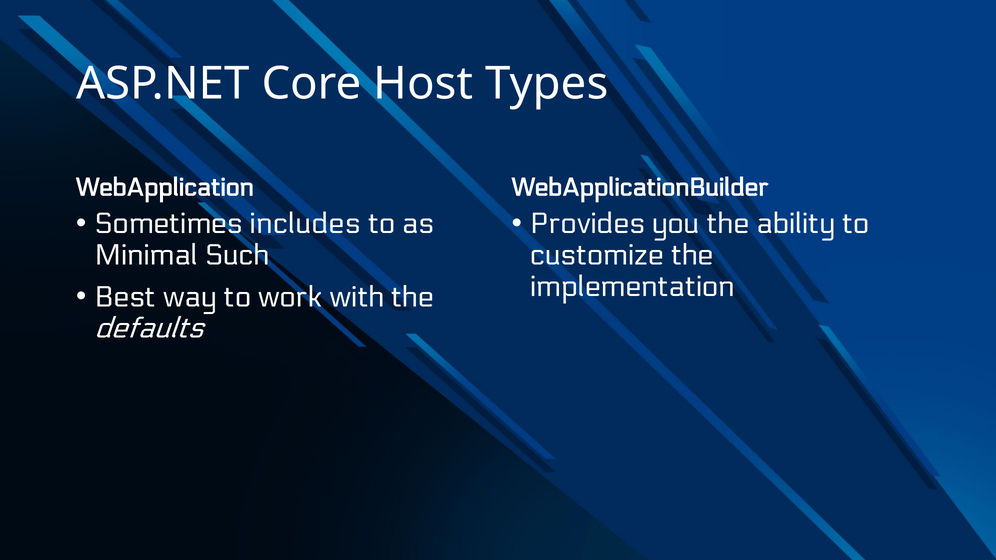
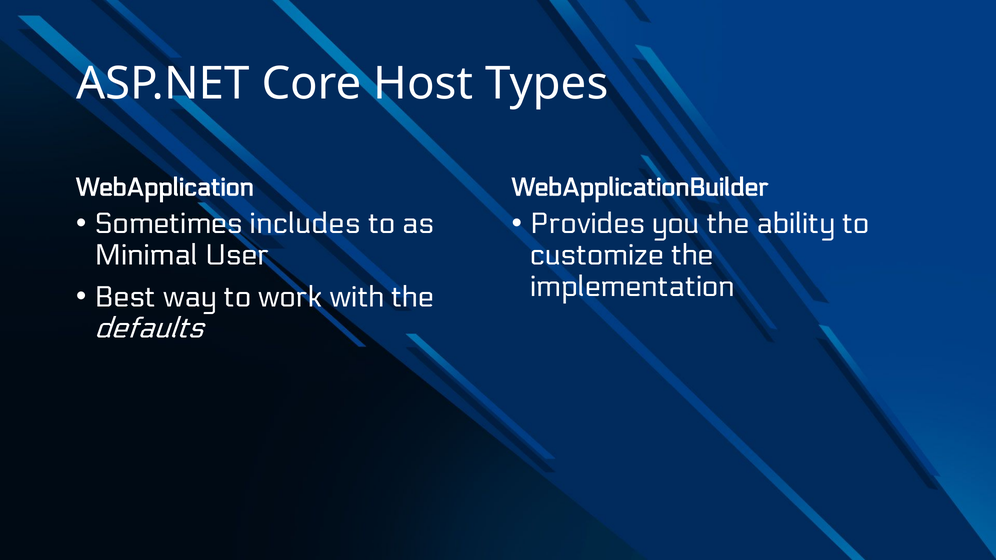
Such: Such -> User
